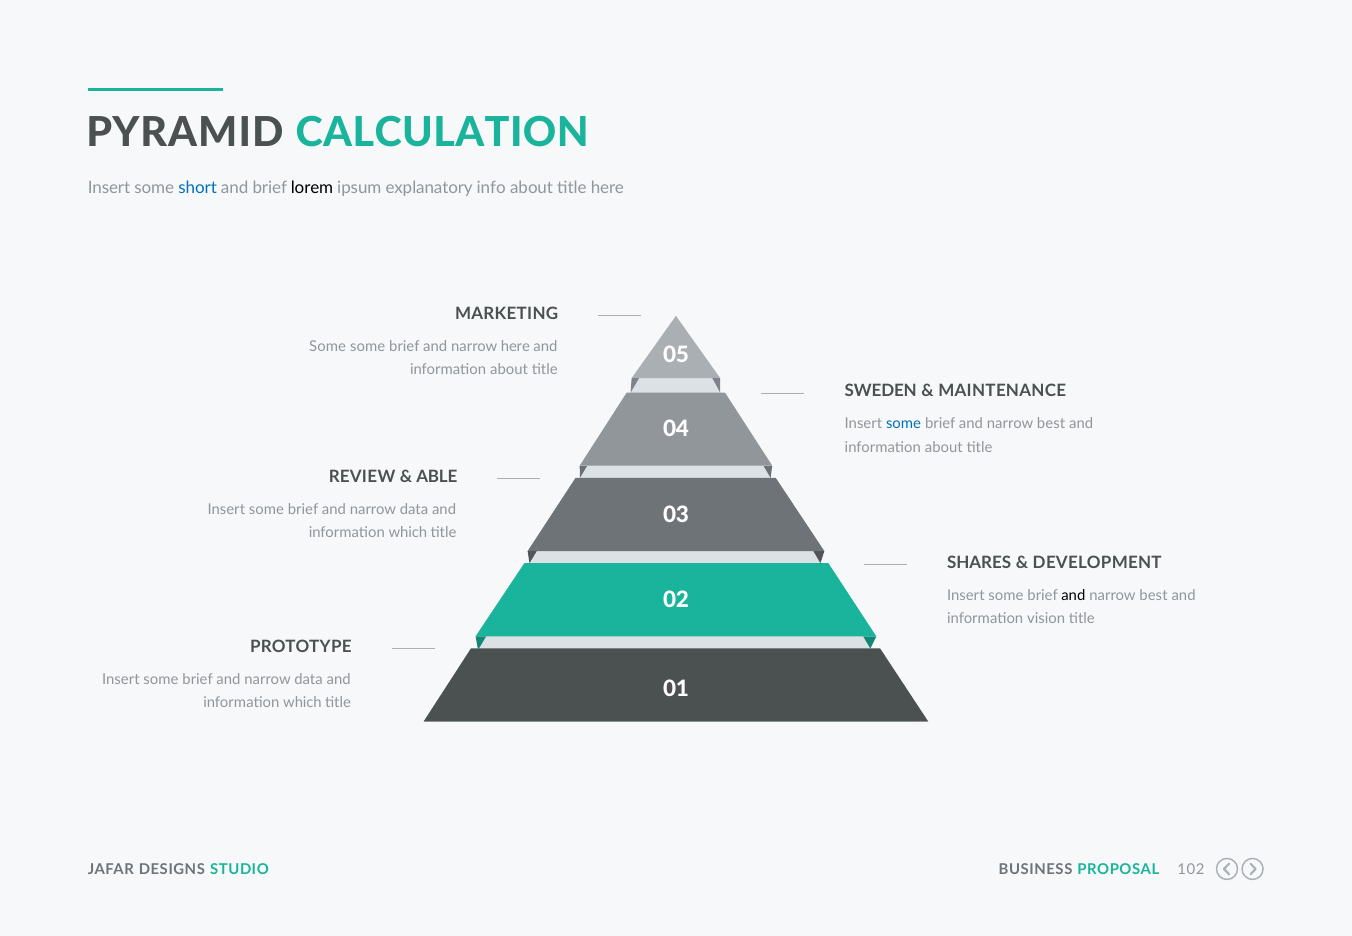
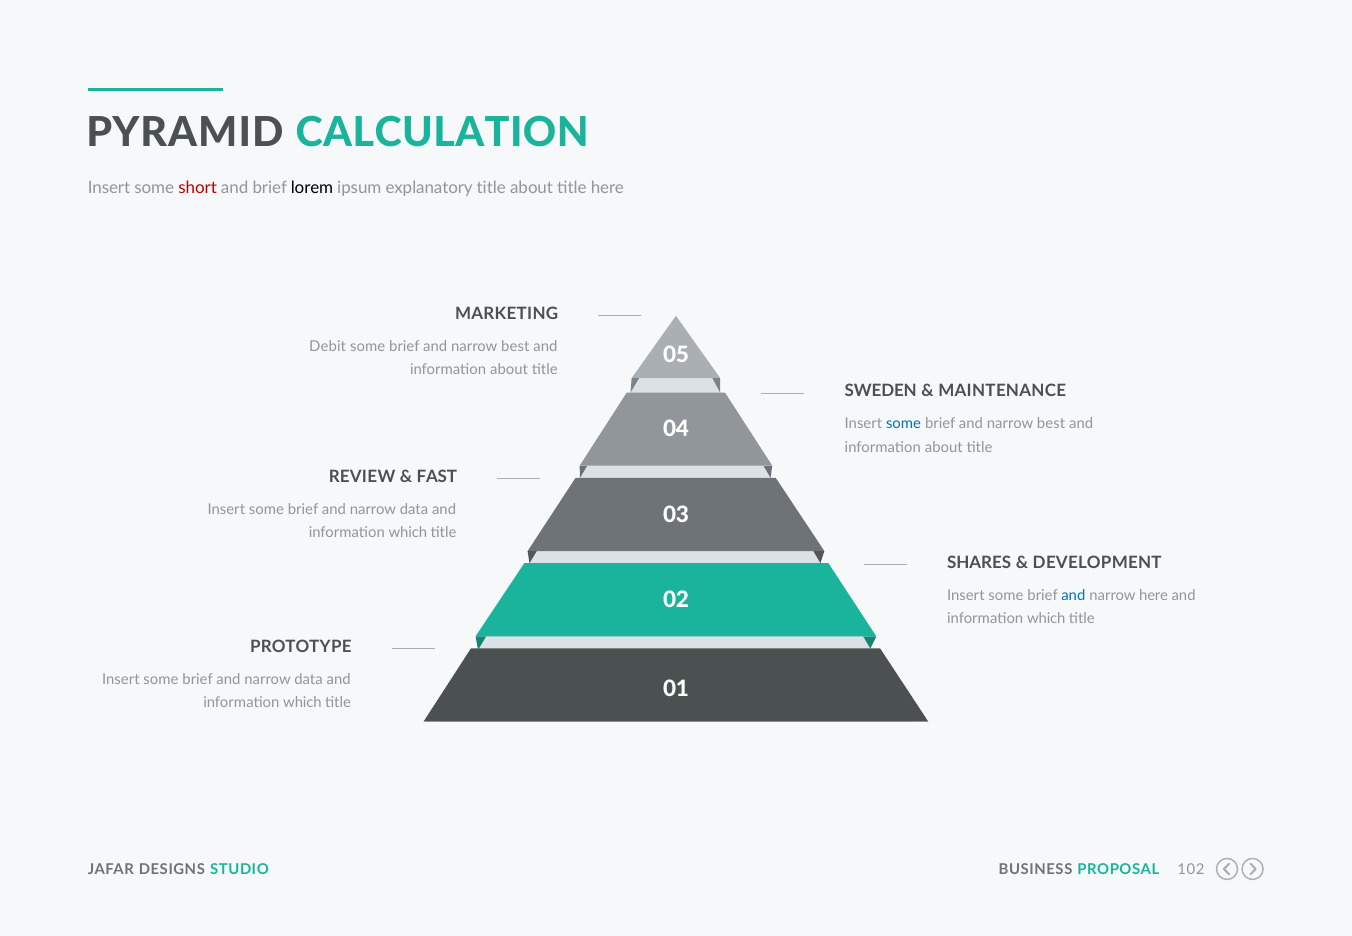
short colour: blue -> red
explanatory info: info -> title
Some at (328, 346): Some -> Debit
here at (515, 346): here -> best
ABLE: ABLE -> FAST
and at (1073, 595) colour: black -> blue
best at (1153, 595): best -> here
vision at (1046, 618): vision -> which
